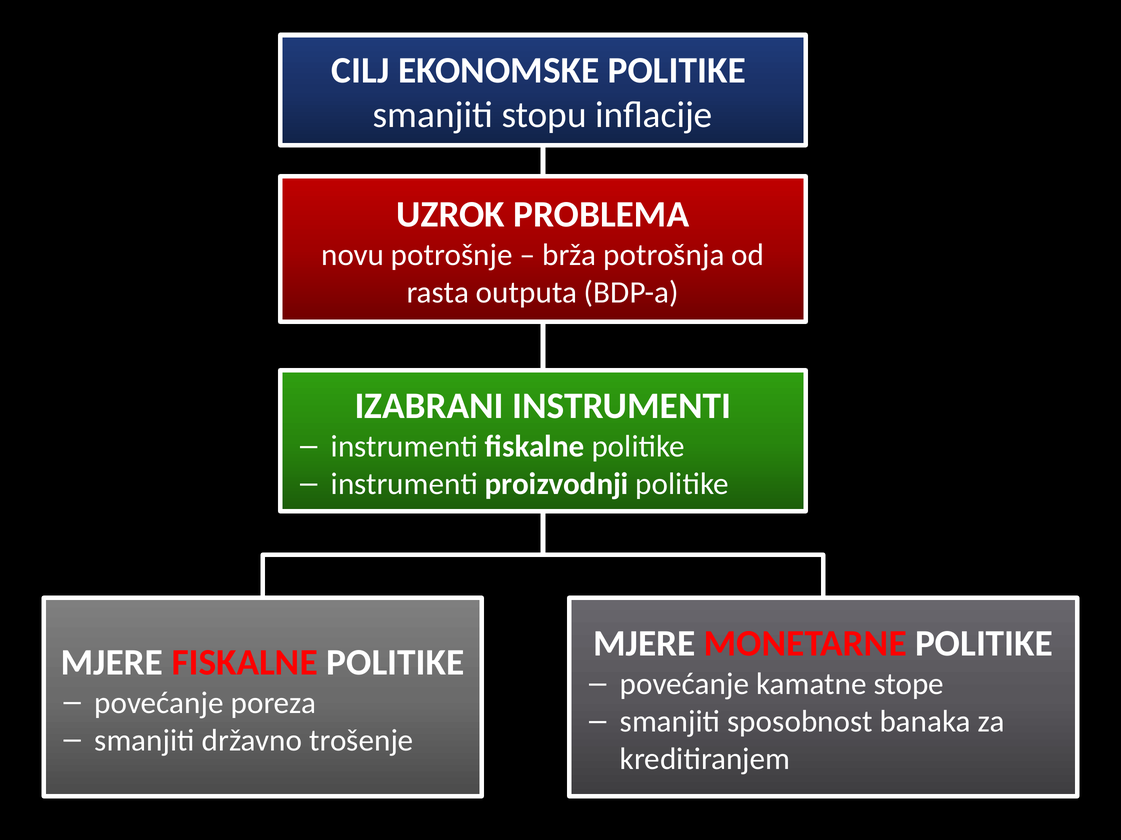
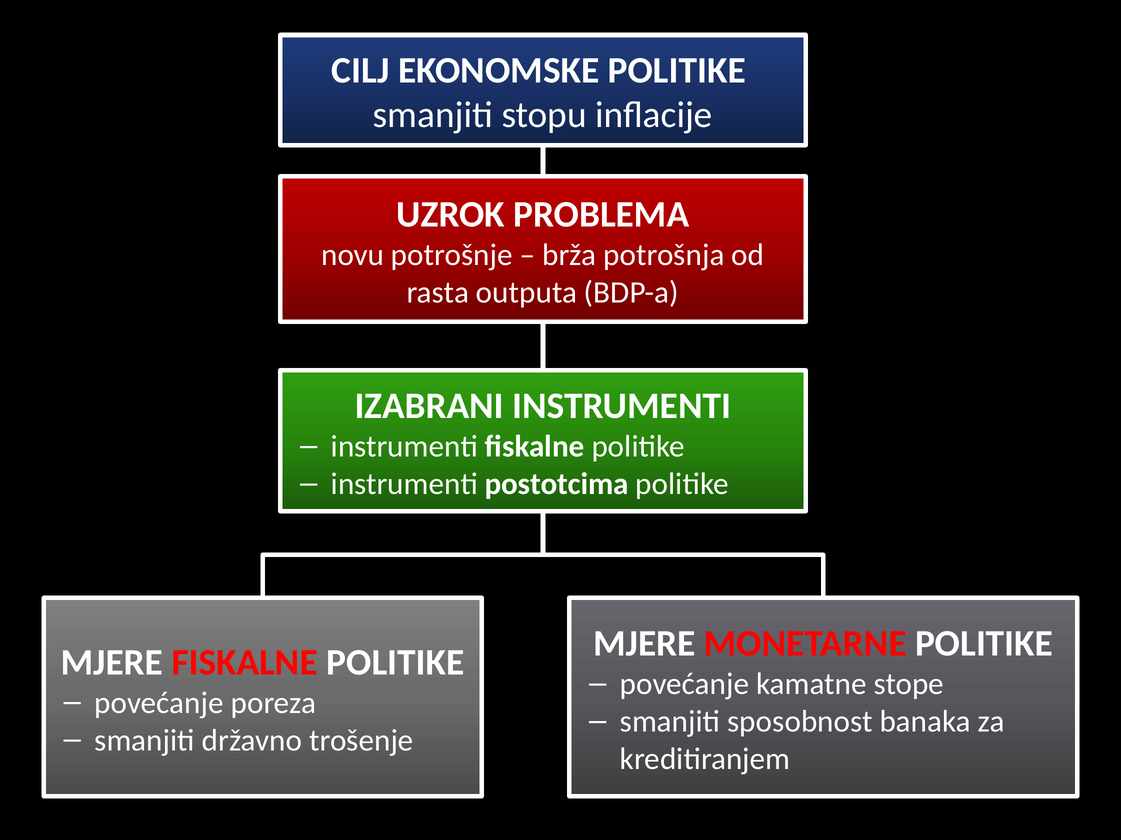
proizvodnji: proizvodnji -> postotcima
